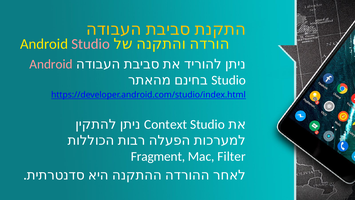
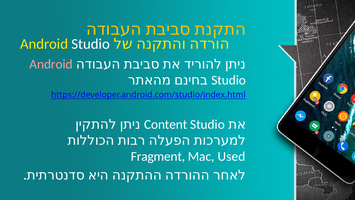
Studio at (91, 44) colour: pink -> white
Context: Context -> Content
Filter: Filter -> Used
